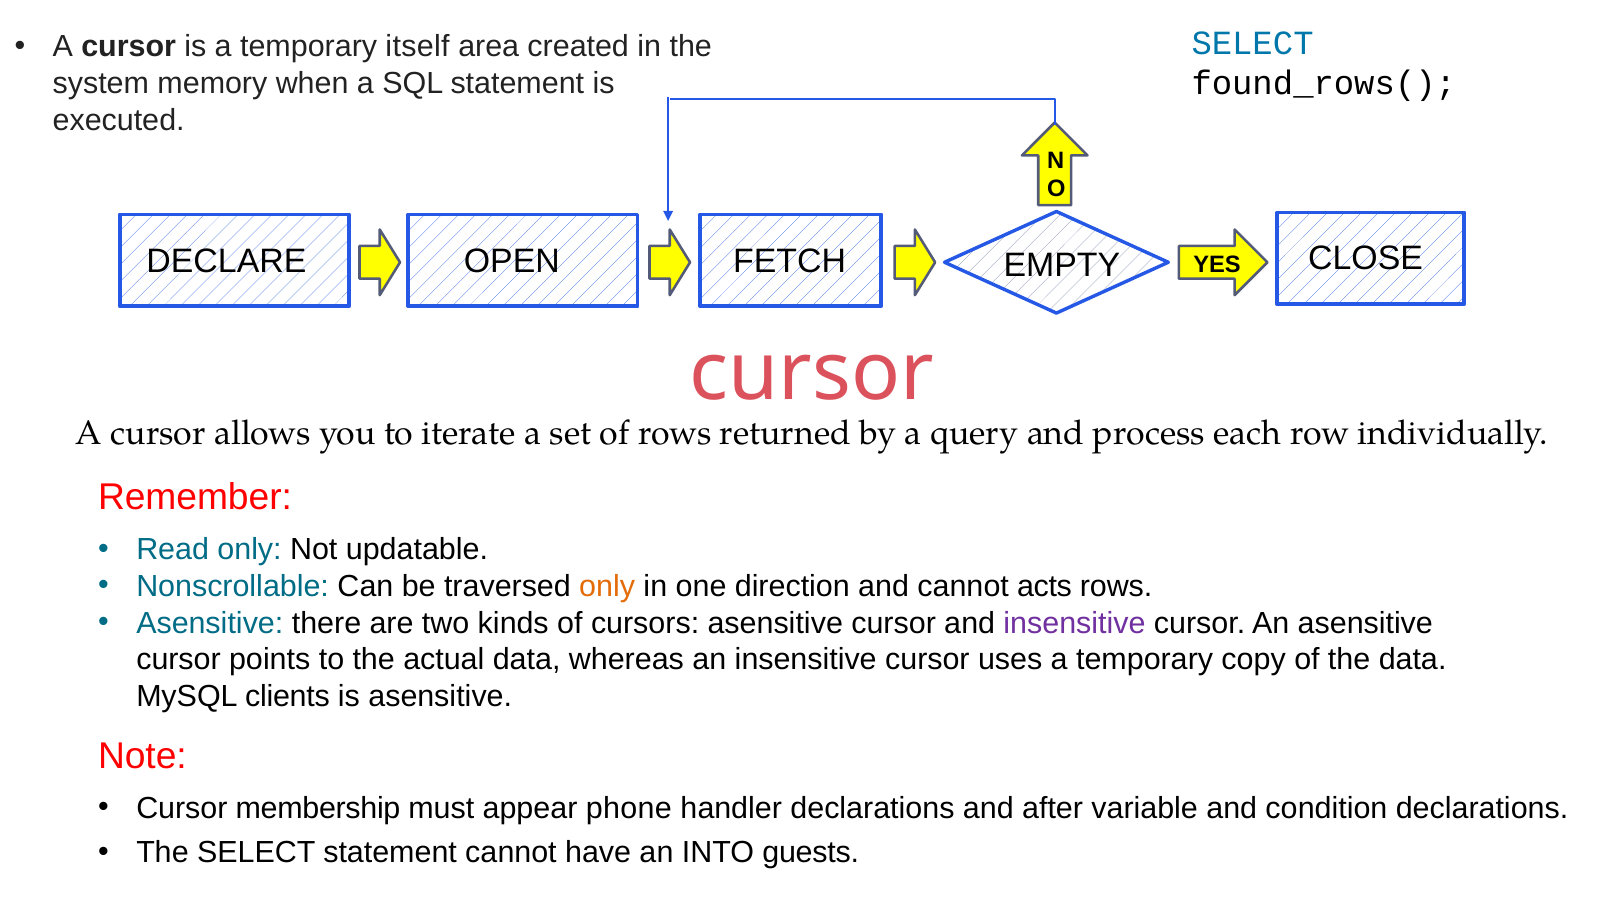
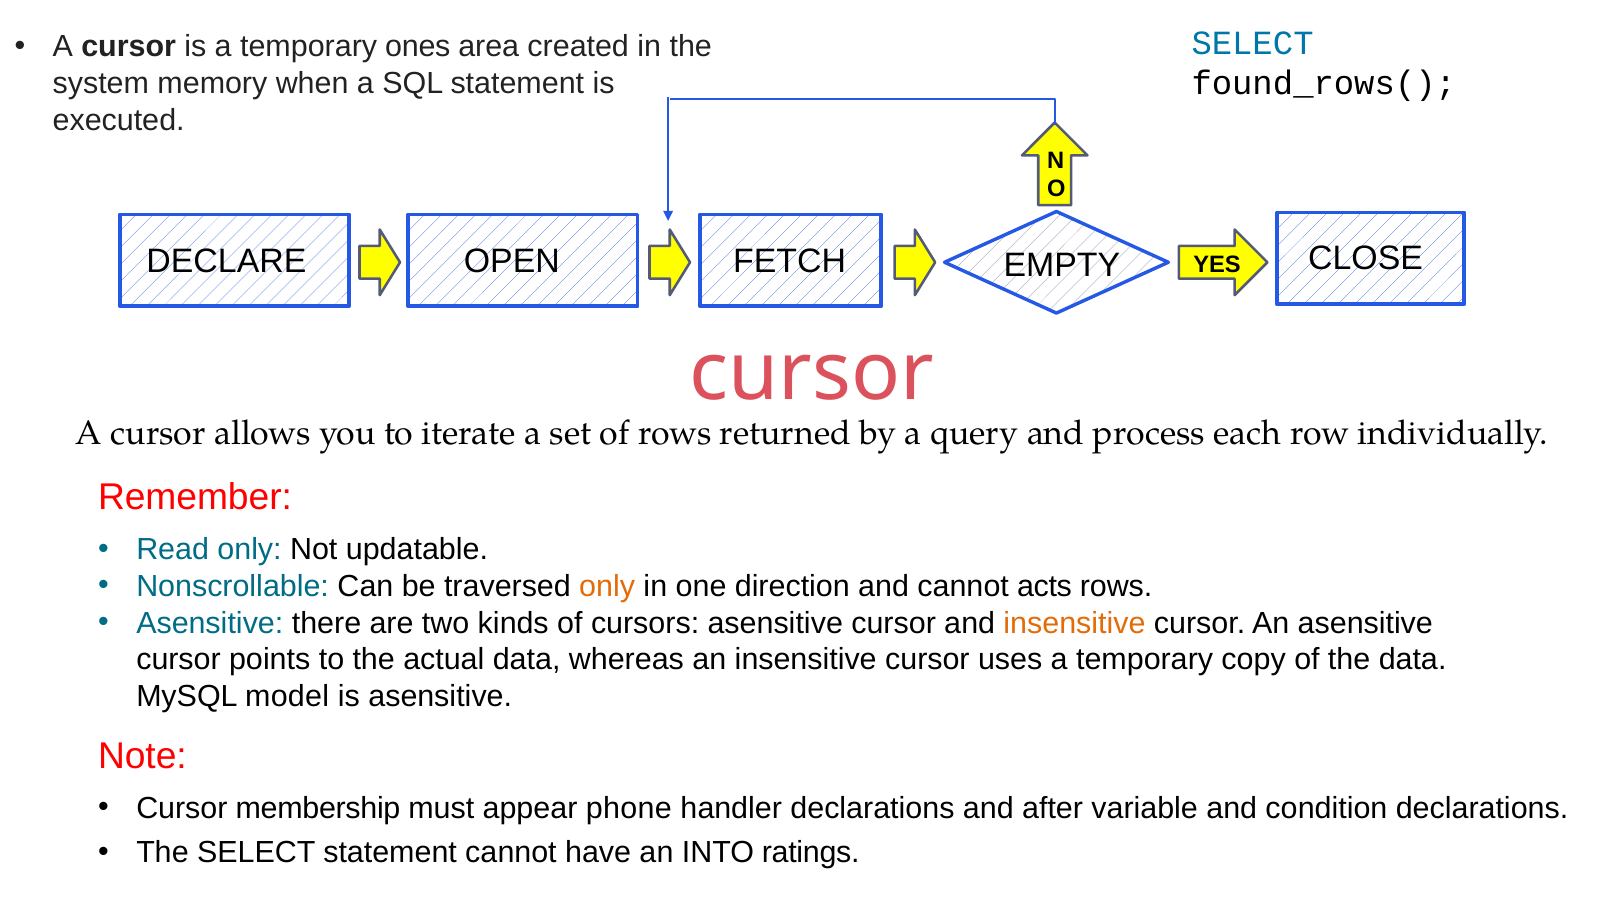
itself: itself -> ones
insensitive at (1075, 623) colour: purple -> orange
clients: clients -> model
guests: guests -> ratings
